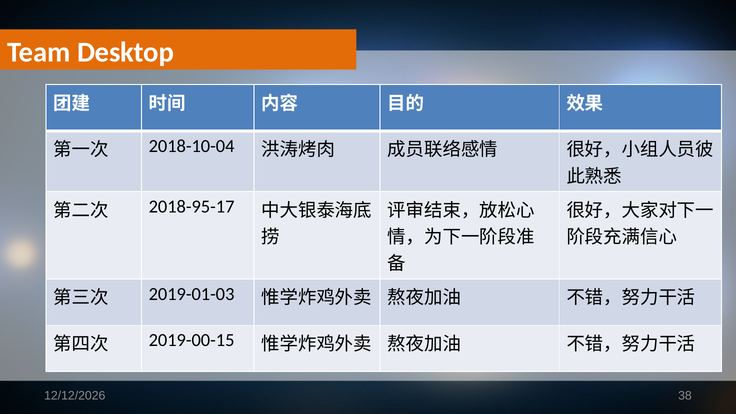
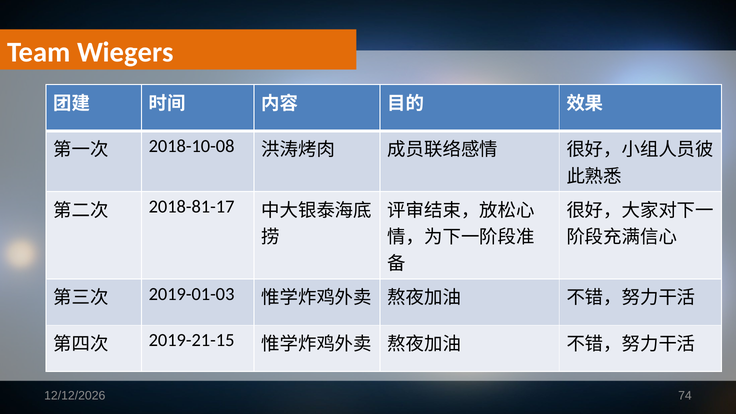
Desktop: Desktop -> Wiegers
2018-10-04: 2018-10-04 -> 2018-10-08
2018-95-17: 2018-95-17 -> 2018-81-17
2019-00-15: 2019-00-15 -> 2019-21-15
38: 38 -> 74
